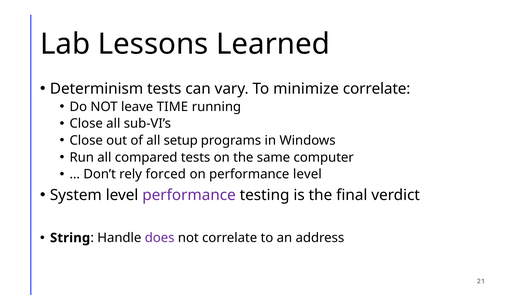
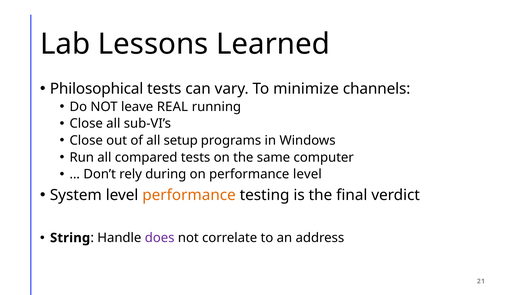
Determinism: Determinism -> Philosophical
minimize correlate: correlate -> channels
TIME: TIME -> REAL
forced: forced -> during
performance at (189, 195) colour: purple -> orange
